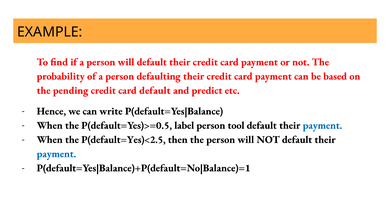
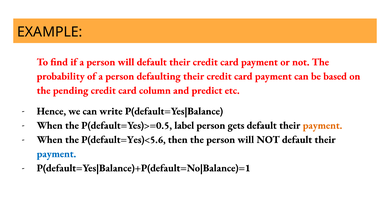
card default: default -> column
tool: tool -> gets
payment at (322, 125) colour: blue -> orange
P(default=Yes)<2.5: P(default=Yes)<2.5 -> P(default=Yes)<5.6
